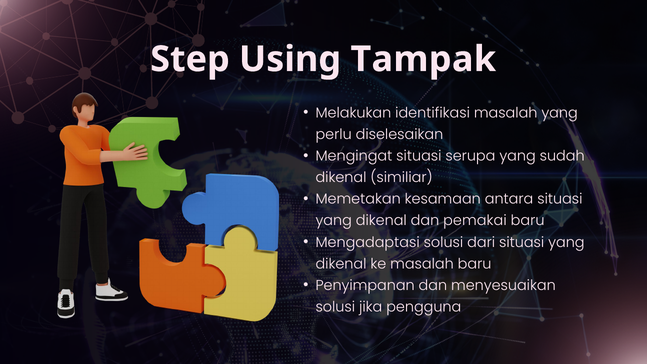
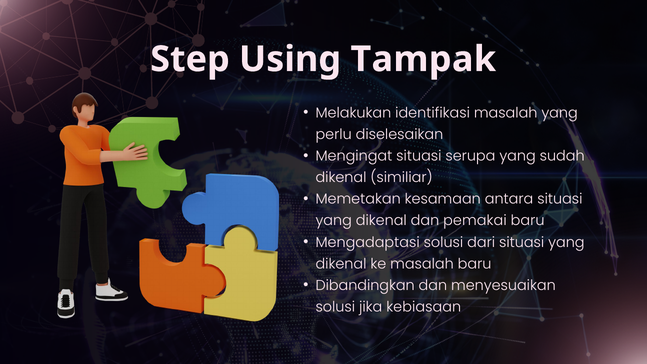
Penyimpanan: Penyimpanan -> Dibandingkan
pengguna: pengguna -> kebiasaan
